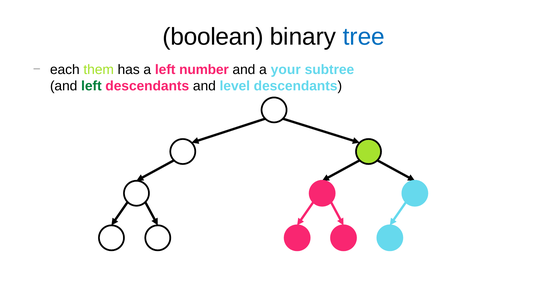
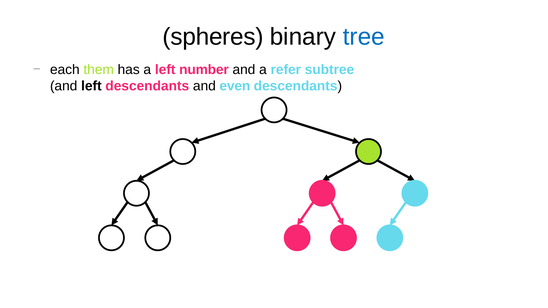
boolean: boolean -> spheres
your: your -> refer
left at (91, 86) colour: green -> black
level: level -> even
